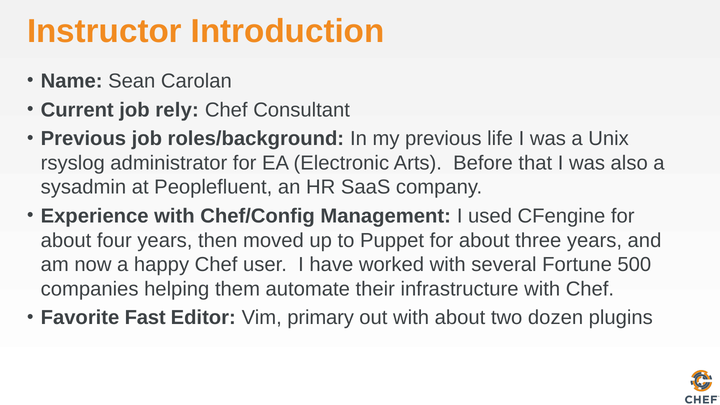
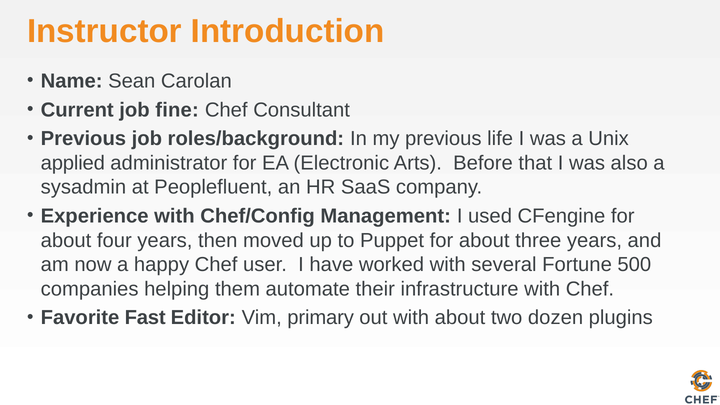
rely: rely -> fine
rsyslog: rsyslog -> applied
